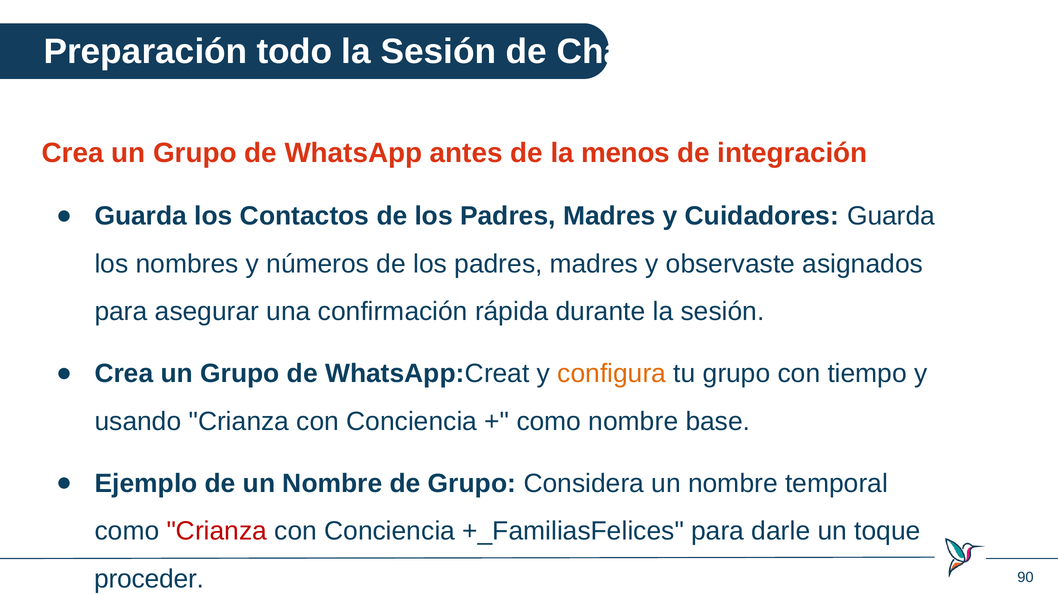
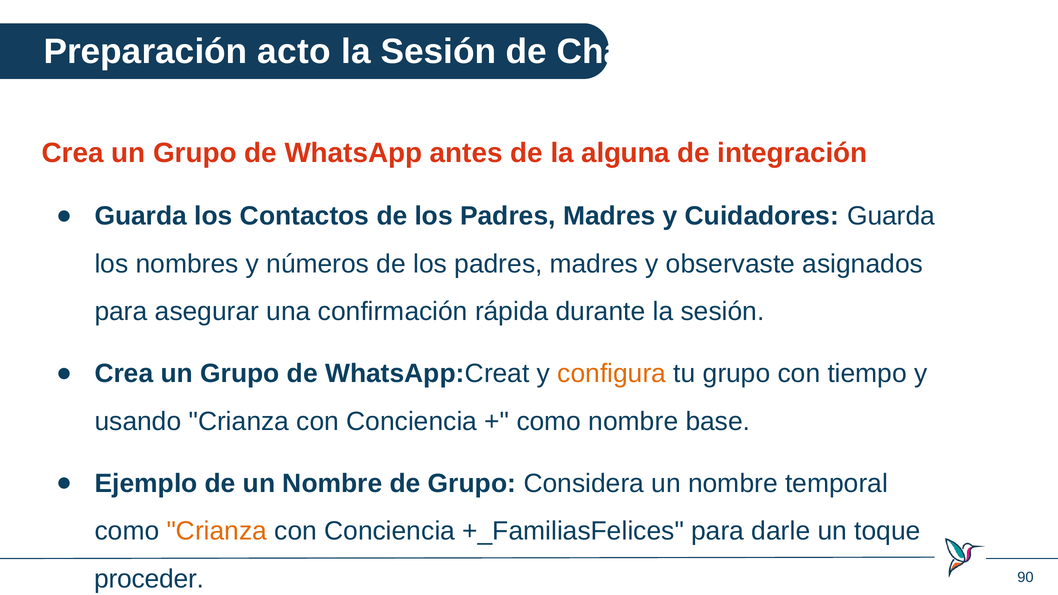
todo: todo -> acto
menos: menos -> alguna
Crianza at (217, 531) colour: red -> orange
